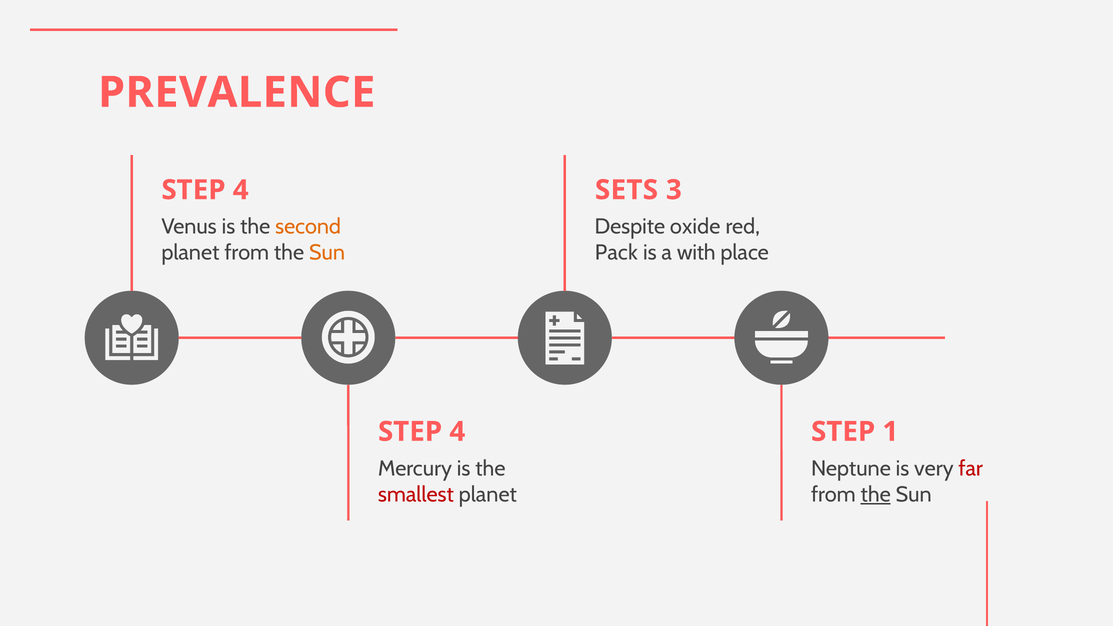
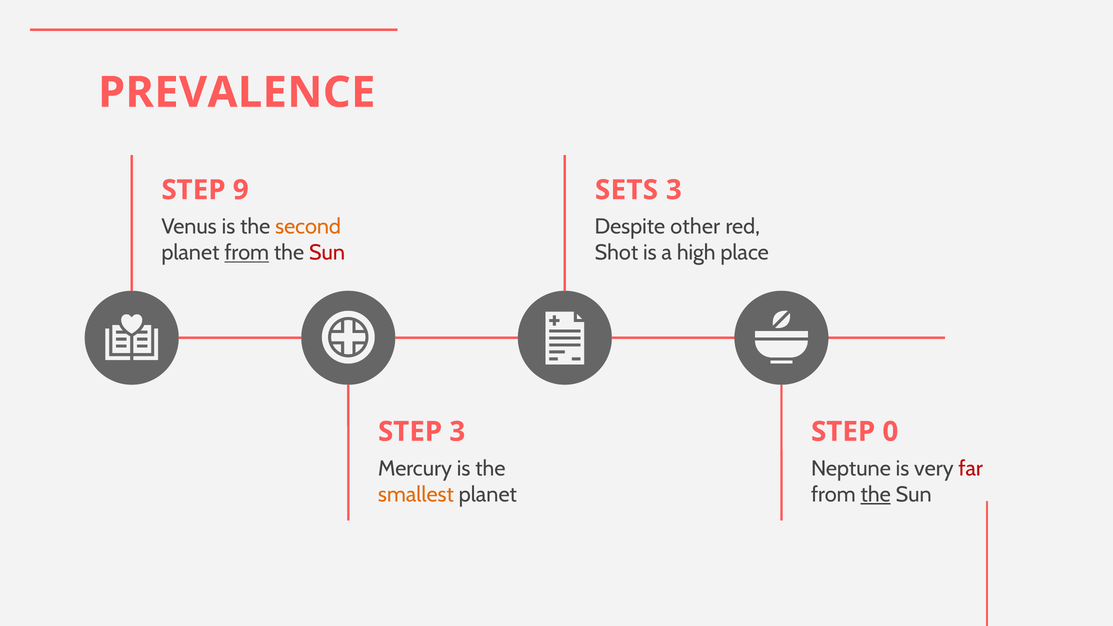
4 at (241, 190): 4 -> 9
oxide: oxide -> other
from at (247, 253) underline: none -> present
Sun at (327, 253) colour: orange -> red
Pack: Pack -> Shot
with: with -> high
4 at (457, 432): 4 -> 3
1: 1 -> 0
smallest colour: red -> orange
